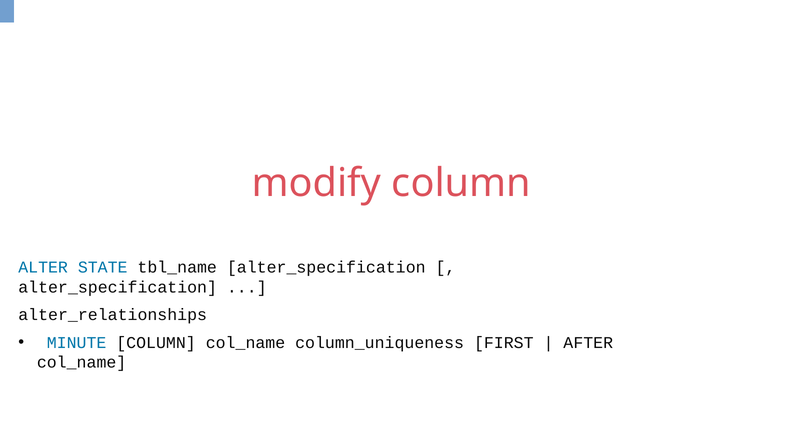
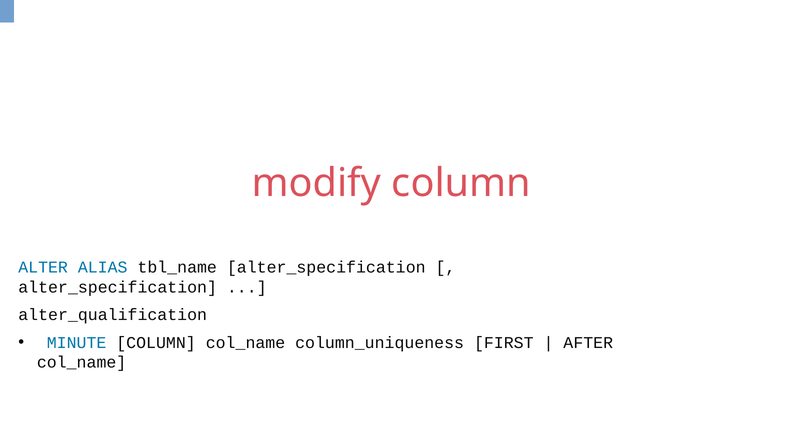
STATE: STATE -> ALIAS
alter_relationships: alter_relationships -> alter_qualification
